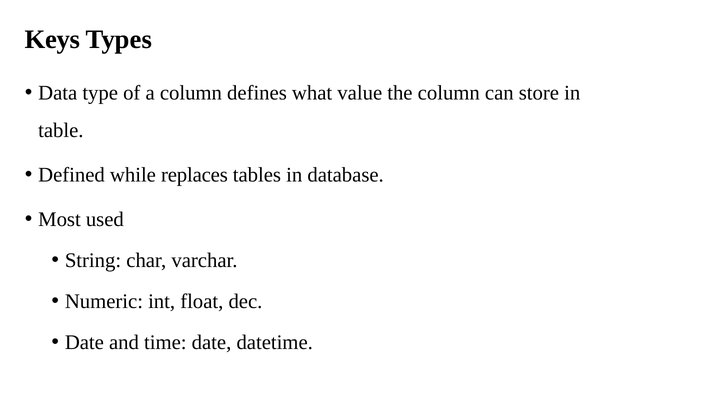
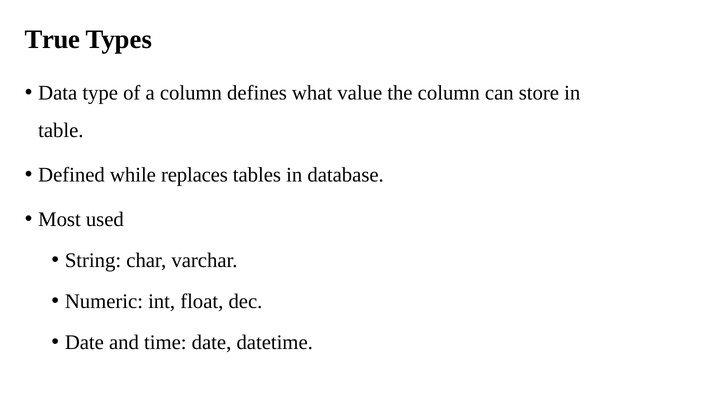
Keys: Keys -> True
